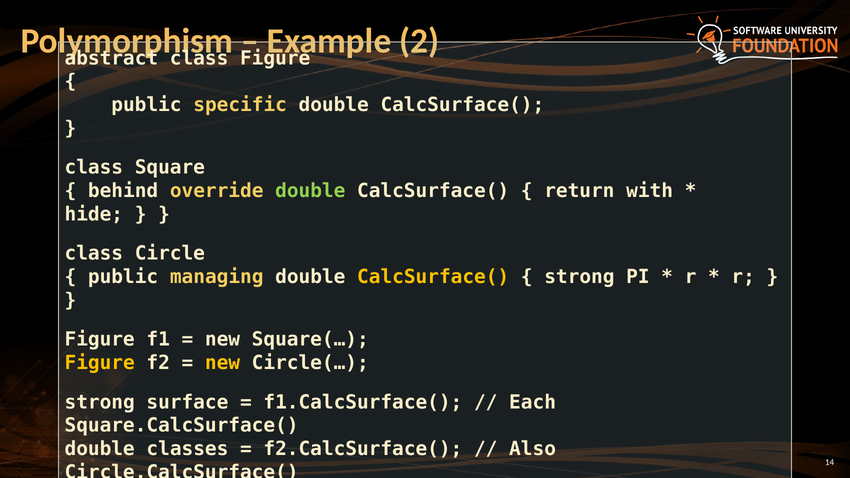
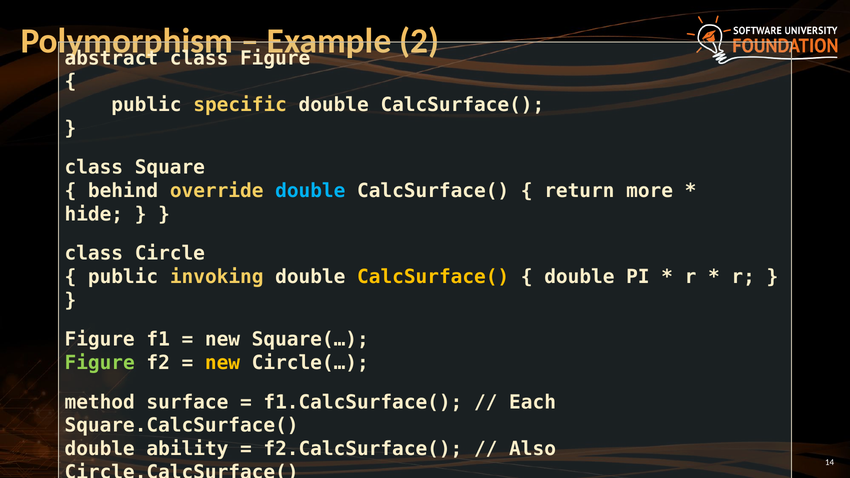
double at (310, 191) colour: light green -> light blue
with: with -> more
managing: managing -> invoking
strong at (579, 277): strong -> double
Figure at (100, 363) colour: yellow -> light green
strong at (100, 402): strong -> method
classes: classes -> ability
